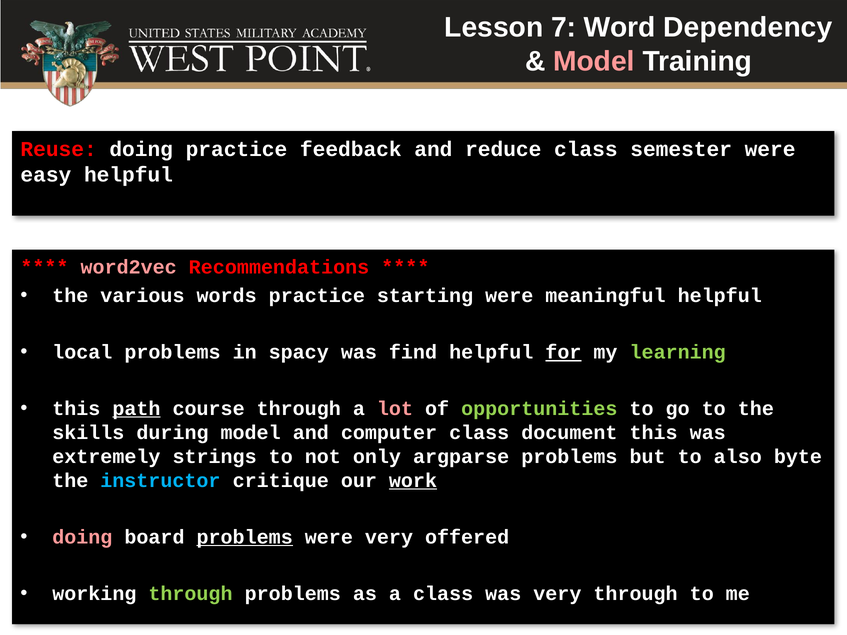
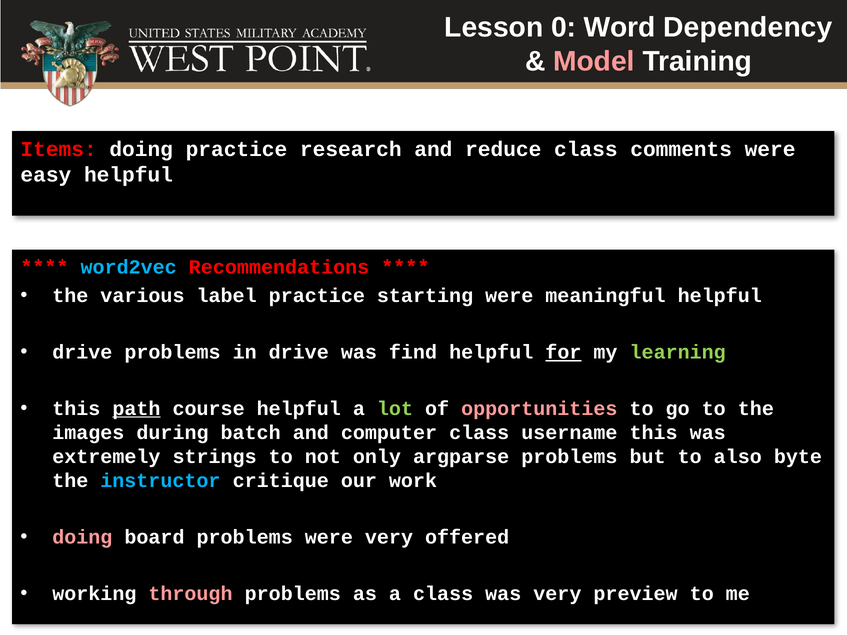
7: 7 -> 0
Reuse: Reuse -> Items
feedback: feedback -> research
semester: semester -> comments
word2vec colour: pink -> light blue
words: words -> label
local at (82, 352): local -> drive
in spacy: spacy -> drive
course through: through -> helpful
lot colour: pink -> light green
opportunities colour: light green -> pink
skills: skills -> images
during model: model -> batch
document: document -> username
work underline: present -> none
problems at (245, 537) underline: present -> none
through at (190, 594) colour: light green -> pink
very through: through -> preview
